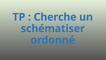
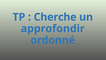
schématiser: schématiser -> approfondir
